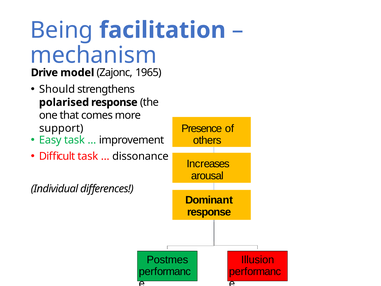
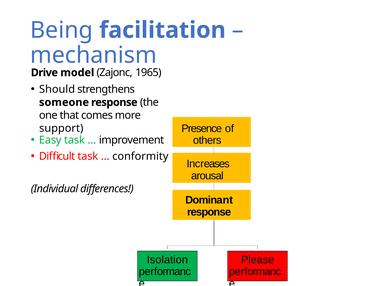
polarised: polarised -> someone
dissonance: dissonance -> conformity
Postmes: Postmes -> Isolation
Illusion: Illusion -> Please
